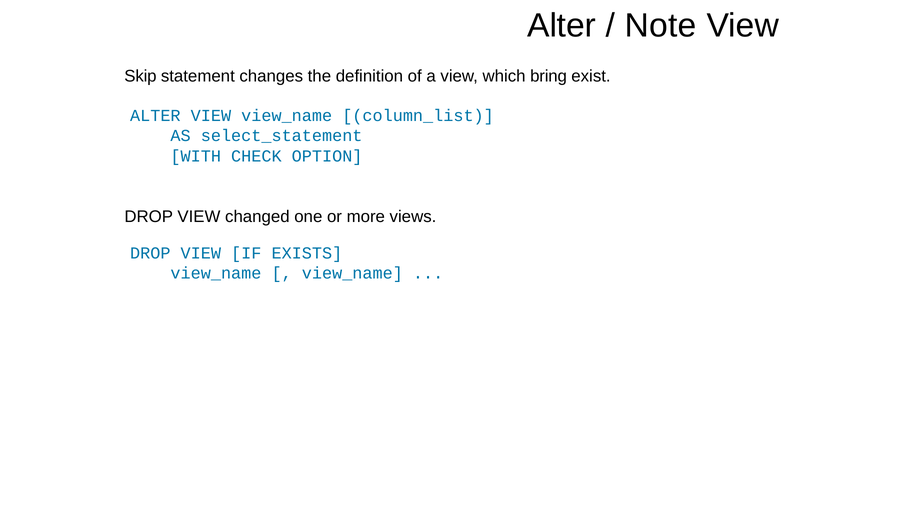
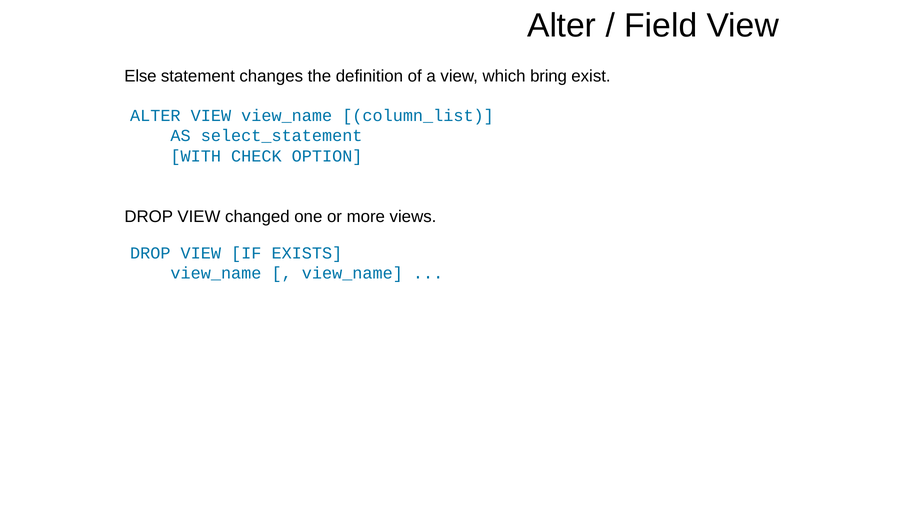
Note: Note -> Field
Skip: Skip -> Else
